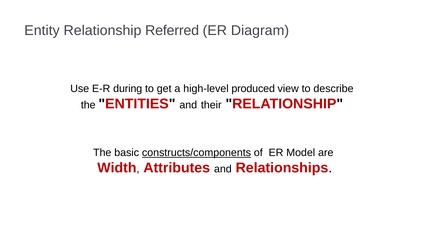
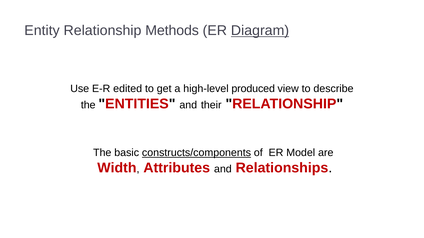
Referred: Referred -> Methods
Diagram underline: none -> present
during: during -> edited
